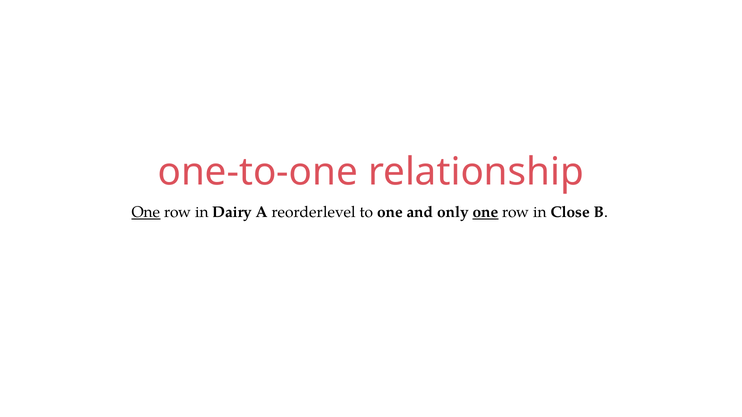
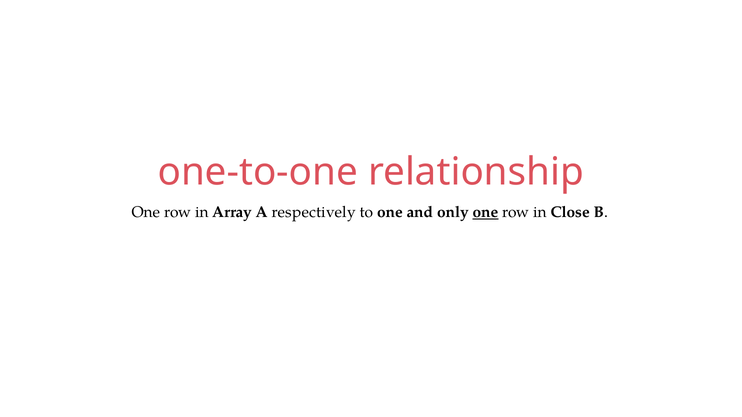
One at (146, 213) underline: present -> none
Dairy: Dairy -> Array
reorderlevel: reorderlevel -> respectively
